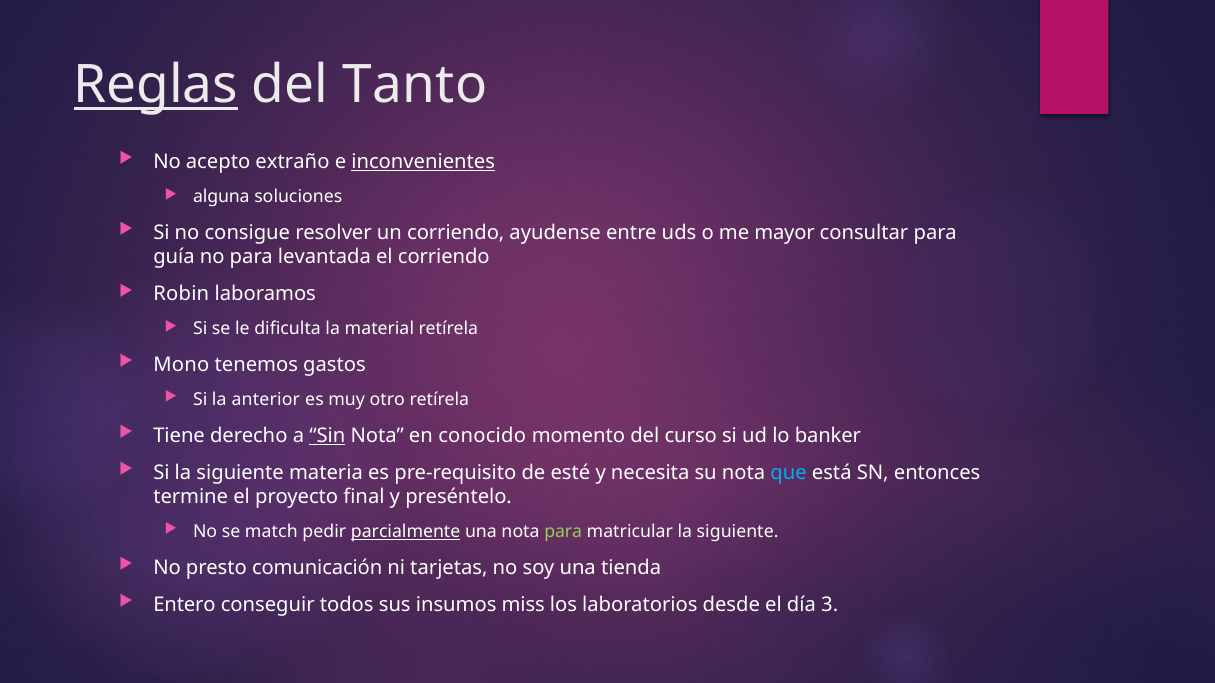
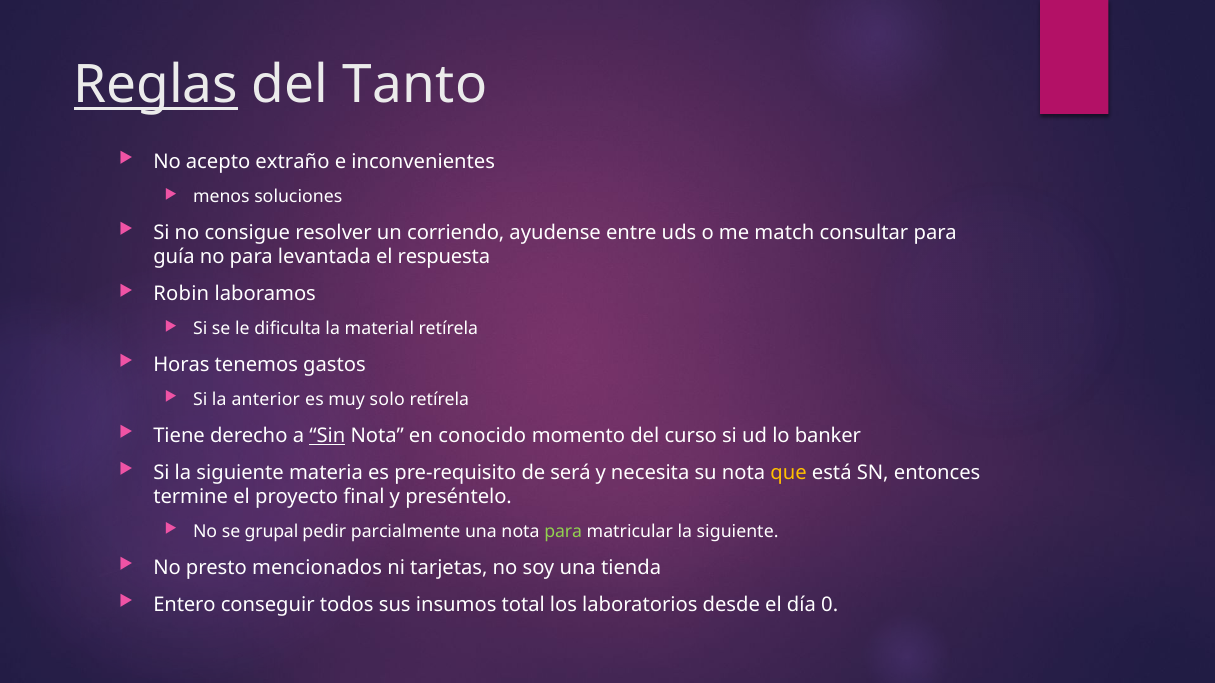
inconvenientes underline: present -> none
alguna: alguna -> menos
mayor: mayor -> match
el corriendo: corriendo -> respuesta
Mono: Mono -> Horas
otro: otro -> solo
esté: esté -> será
que colour: light blue -> yellow
match: match -> grupal
parcialmente underline: present -> none
comunicación: comunicación -> mencionados
miss: miss -> total
3: 3 -> 0
